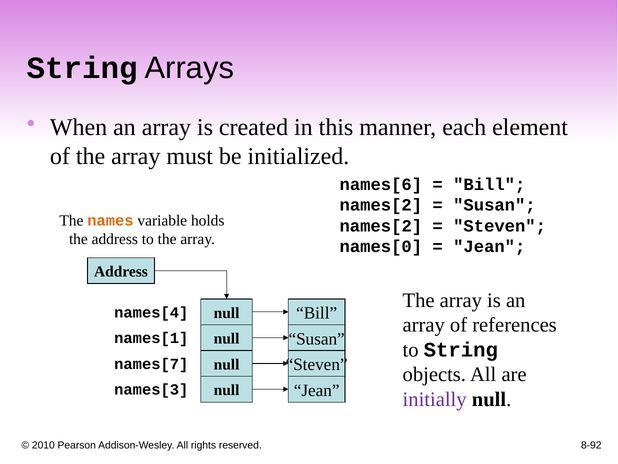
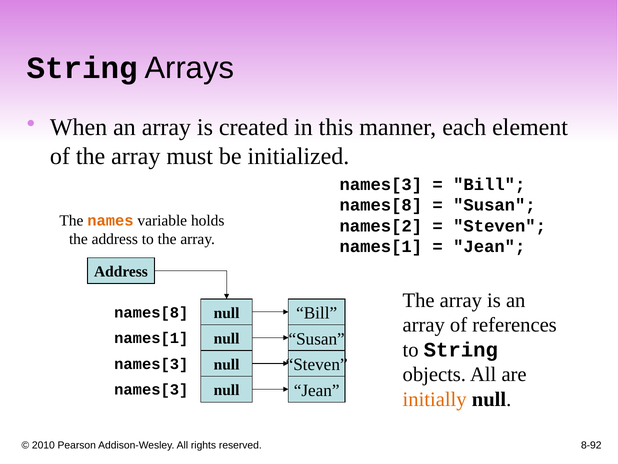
names[6 at (381, 184): names[6 -> names[3
names[2 at (381, 205): names[2 -> names[8
names[0 at (381, 246): names[0 -> names[1
names[4 at (151, 312): names[4 -> names[8
names[7 at (151, 364): names[7 -> names[3
initially colour: purple -> orange
